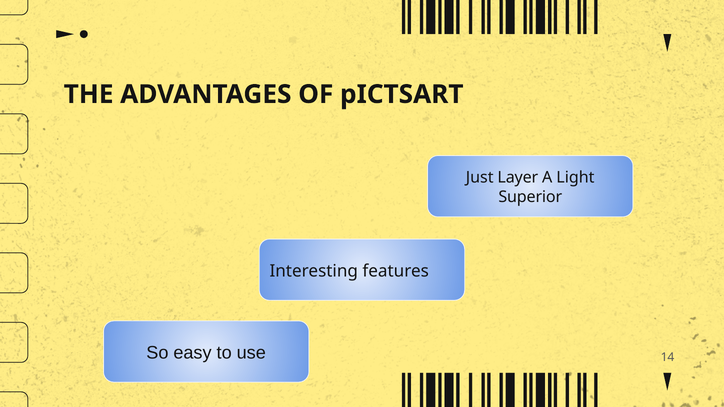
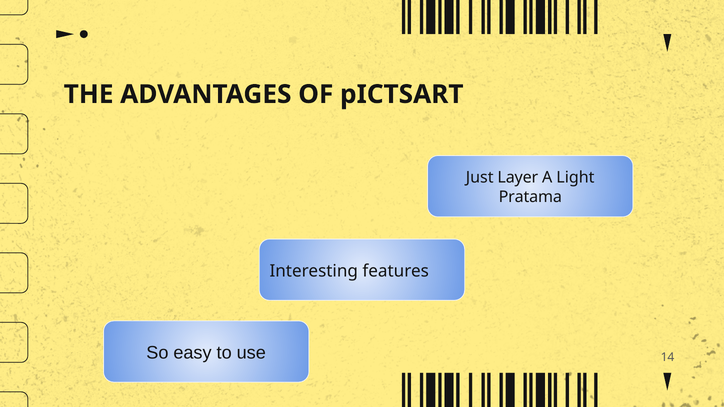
Superior: Superior -> Pratama
